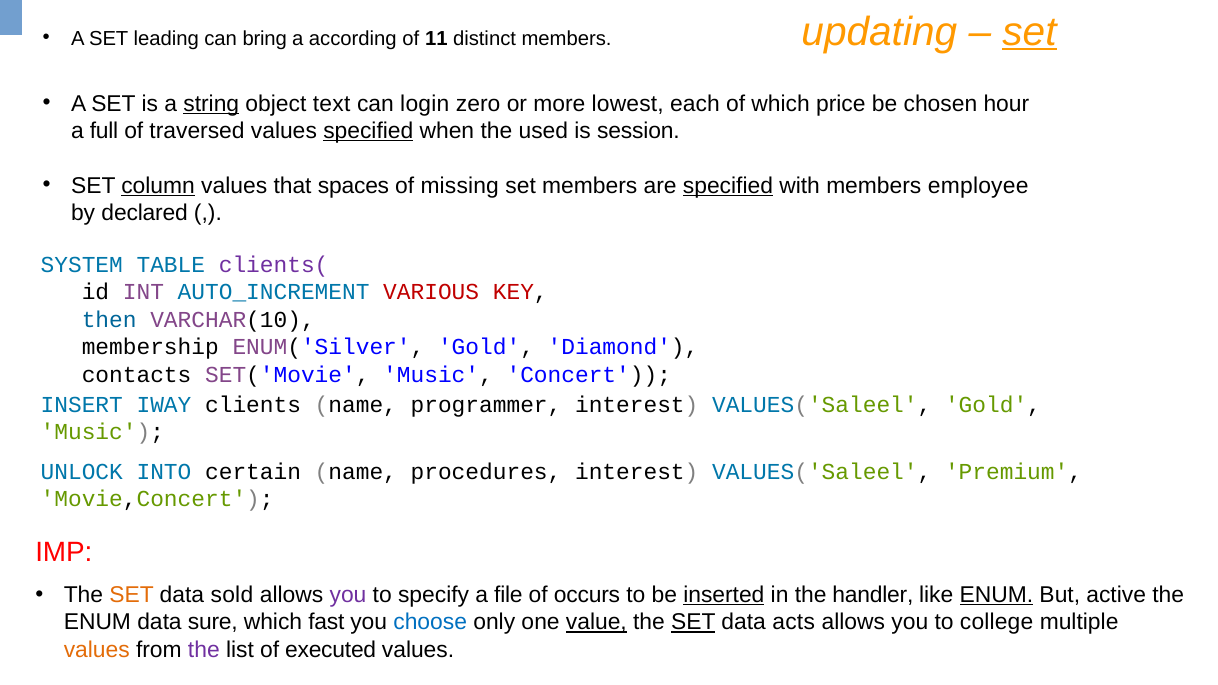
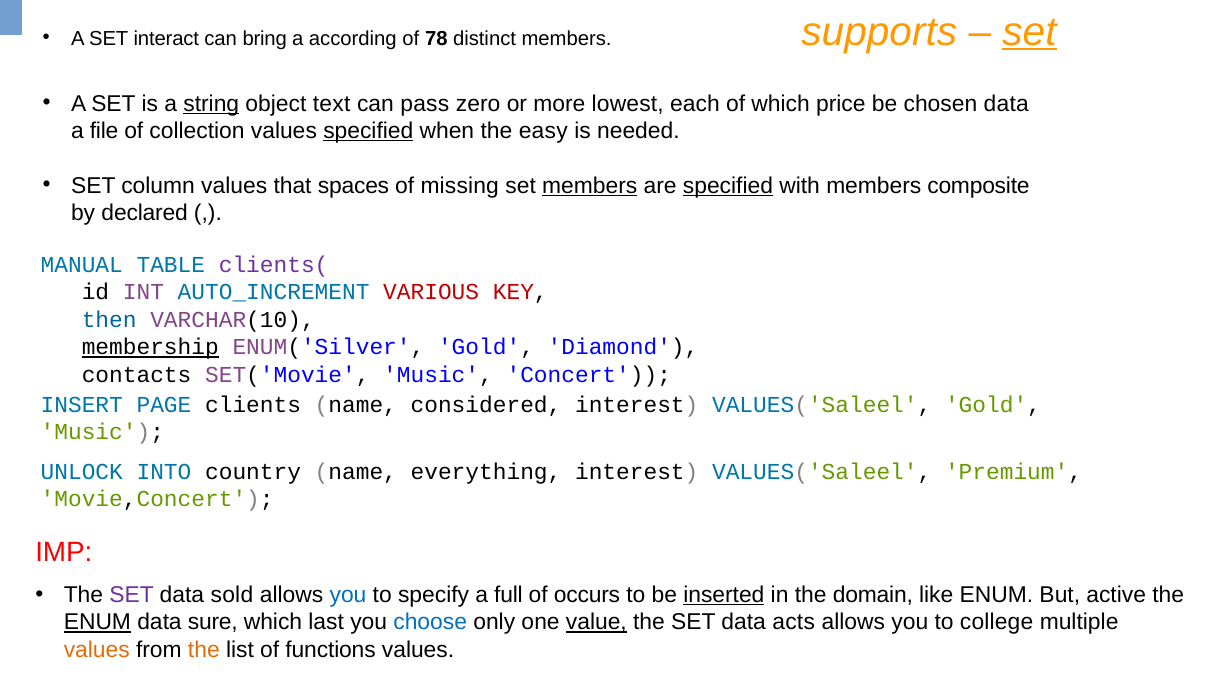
updating: updating -> supports
leading: leading -> interact
11: 11 -> 78
login: login -> pass
chosen hour: hour -> data
full: full -> file
traversed: traversed -> collection
used: used -> easy
session: session -> needed
column underline: present -> none
members at (590, 186) underline: none -> present
employee: employee -> composite
SYSTEM: SYSTEM -> MANUAL
membership underline: none -> present
IWAY: IWAY -> PAGE
programmer: programmer -> considered
certain: certain -> country
procedures: procedures -> everything
SET at (132, 595) colour: orange -> purple
you at (348, 595) colour: purple -> blue
file: file -> full
handler: handler -> domain
ENUM at (996, 595) underline: present -> none
ENUM at (97, 622) underline: none -> present
fast: fast -> last
SET at (693, 622) underline: present -> none
the at (204, 650) colour: purple -> orange
executed: executed -> functions
